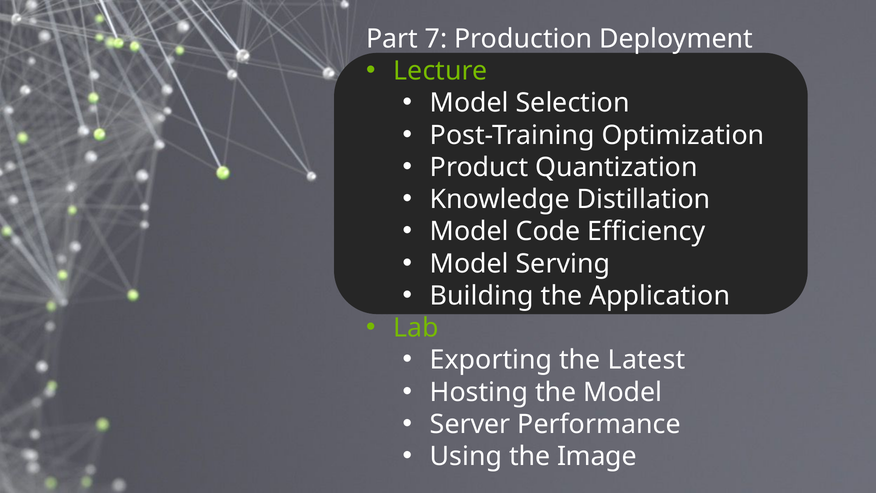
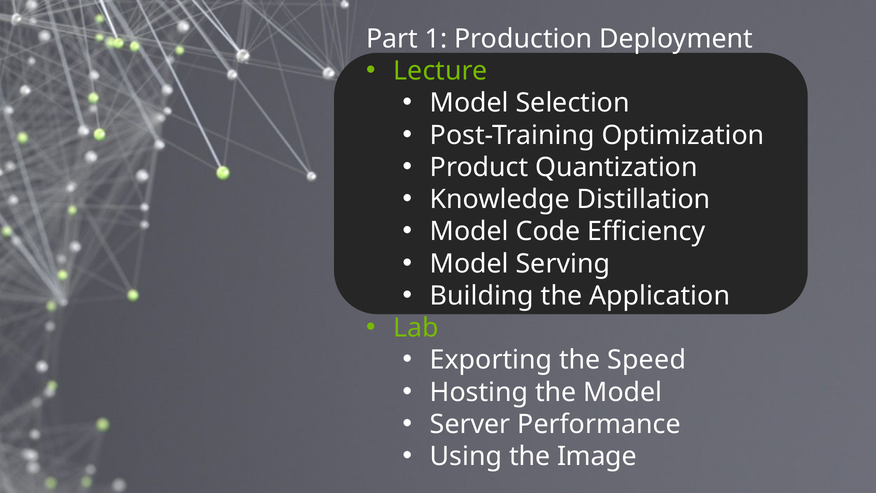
7: 7 -> 1
Latest: Latest -> Speed
